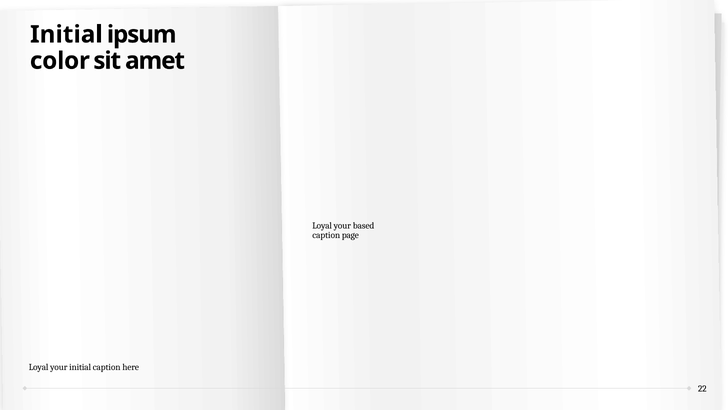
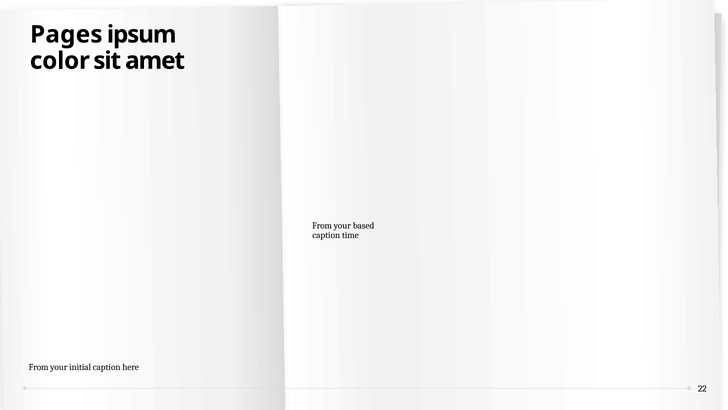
Initial at (66, 34): Initial -> Pages
Loyal at (322, 225): Loyal -> From
page: page -> time
Loyal at (39, 367): Loyal -> From
